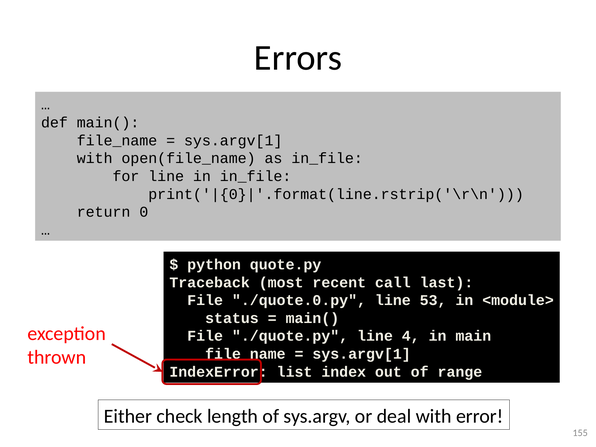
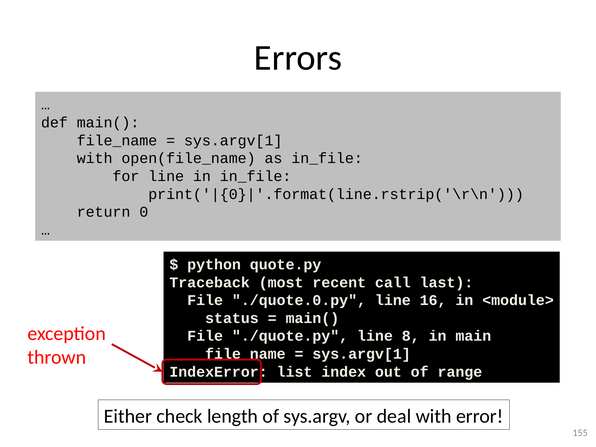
53: 53 -> 16
4: 4 -> 8
